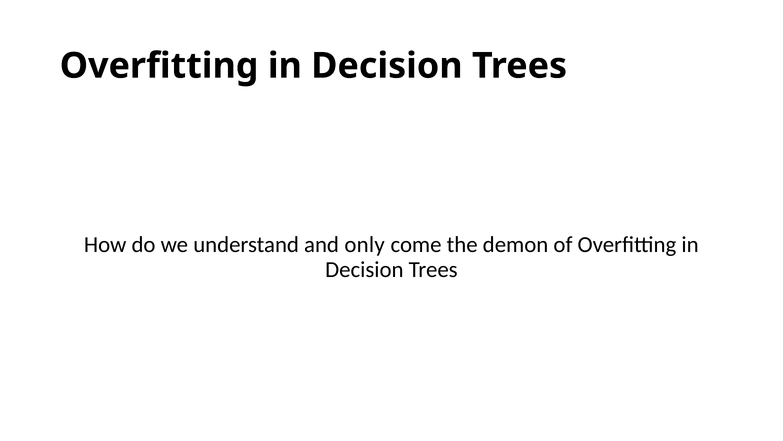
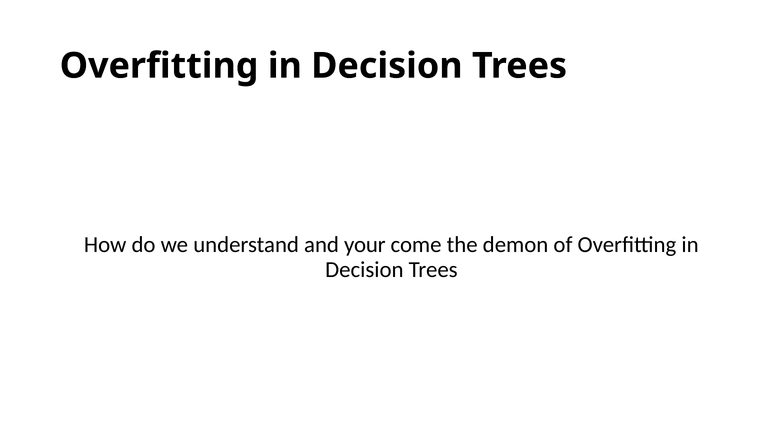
only: only -> your
